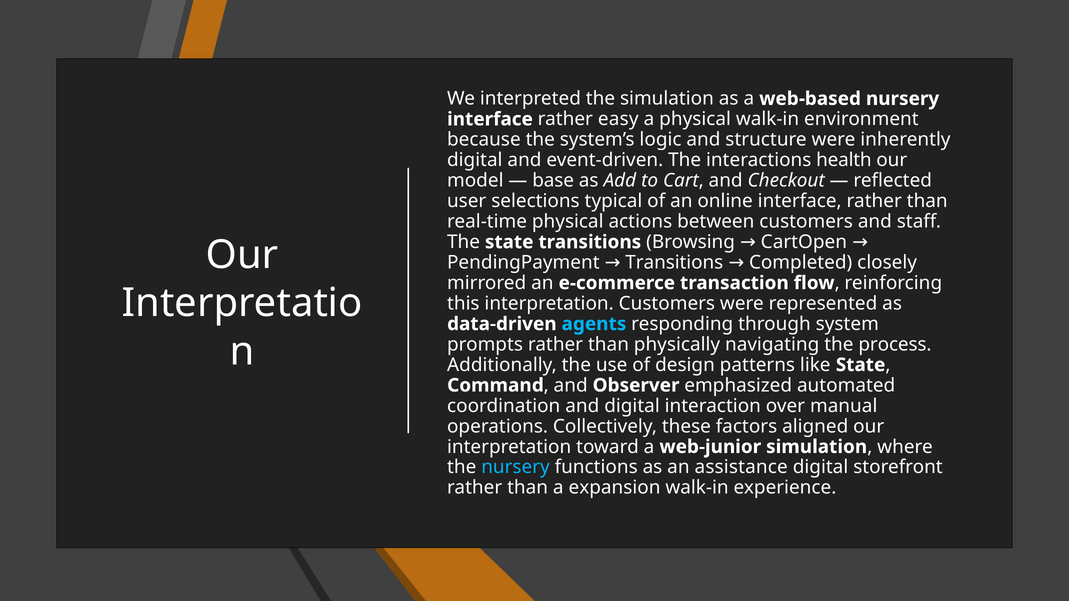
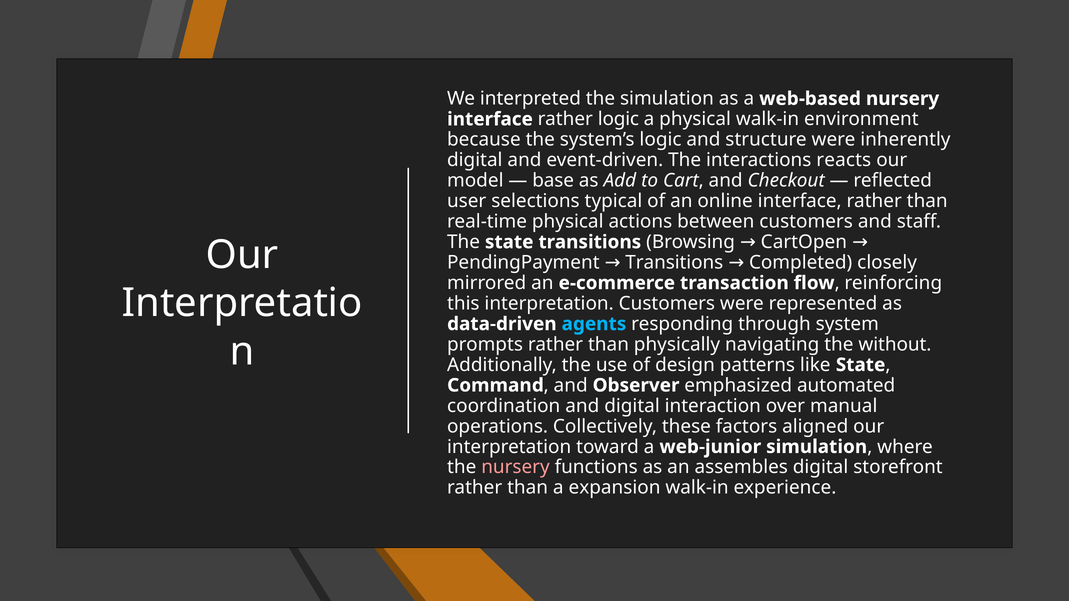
rather easy: easy -> logic
health: health -> reacts
process: process -> without
nursery at (515, 467) colour: light blue -> pink
assistance: assistance -> assembles
